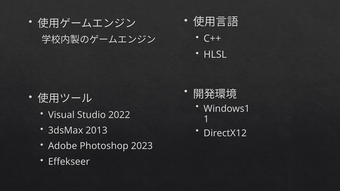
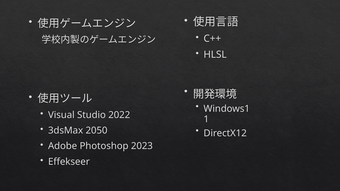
2013: 2013 -> 2050
